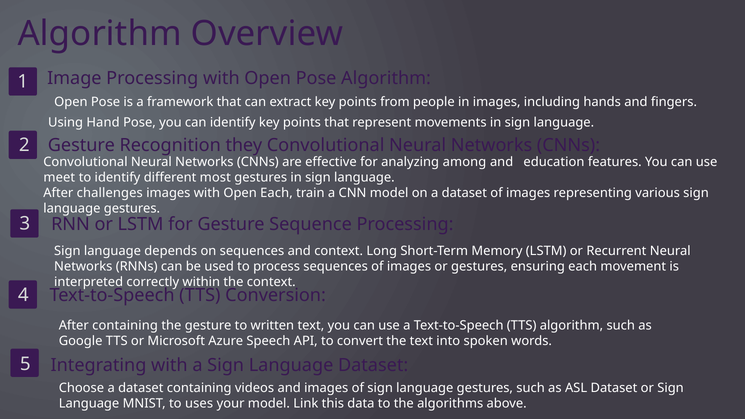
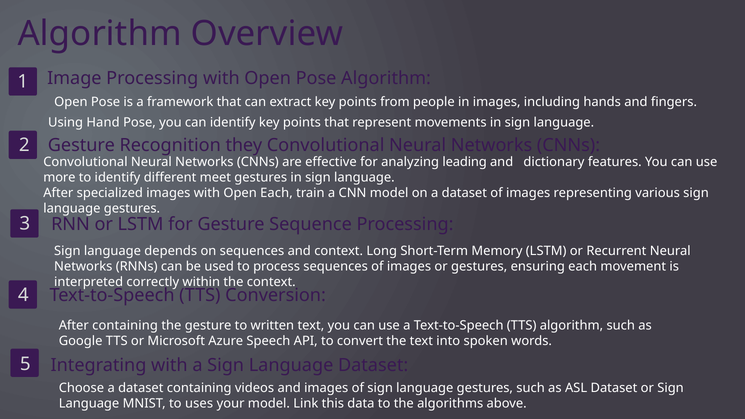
among: among -> leading
education: education -> dictionary
meet: meet -> more
most: most -> meet
challenges: challenges -> specialized
